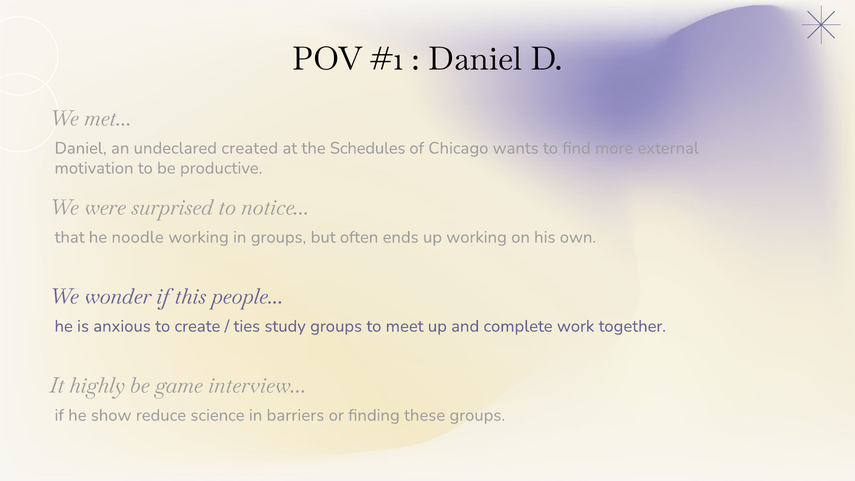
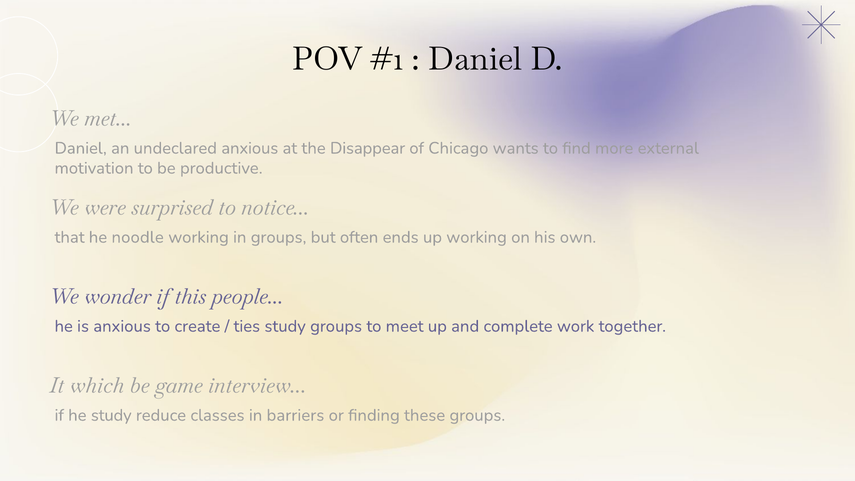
undeclared created: created -> anxious
Schedules: Schedules -> Disappear
highly: highly -> which
he show: show -> study
science: science -> classes
